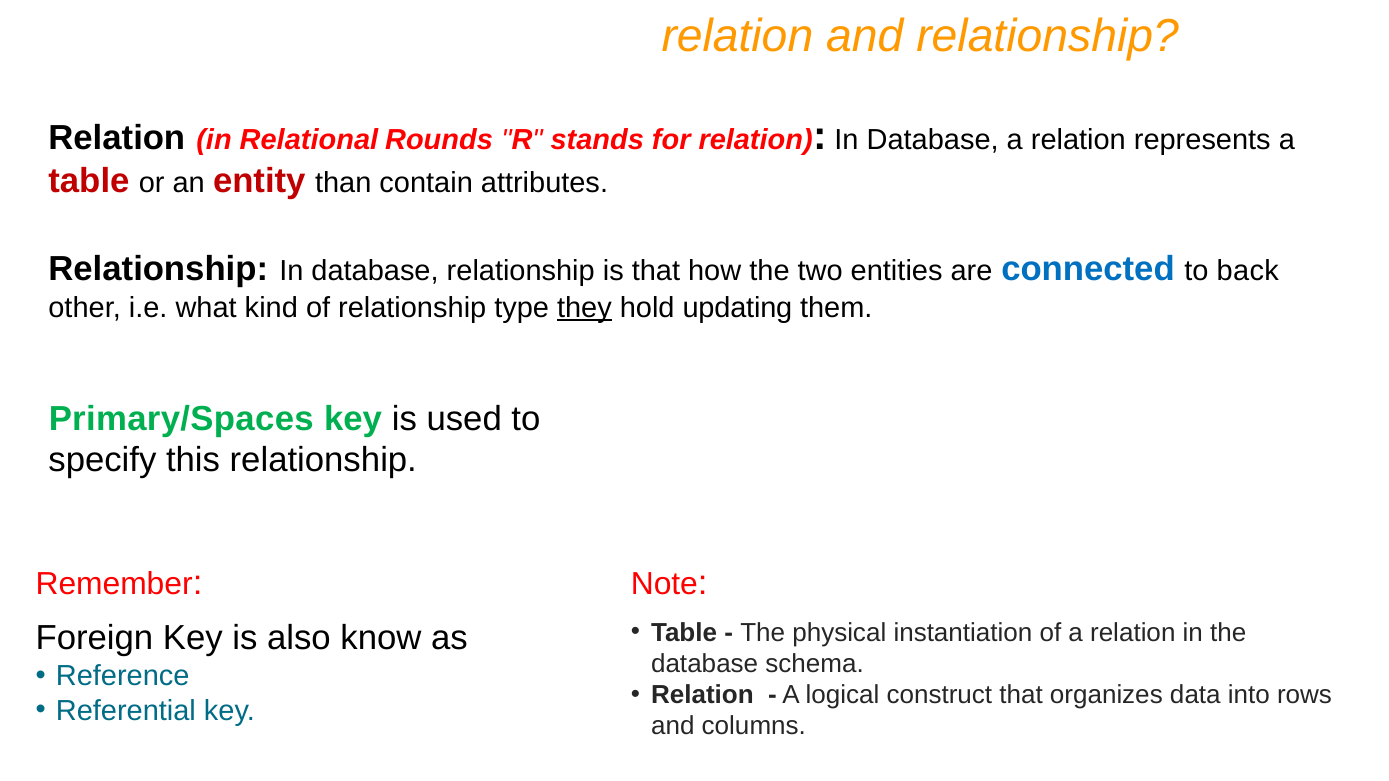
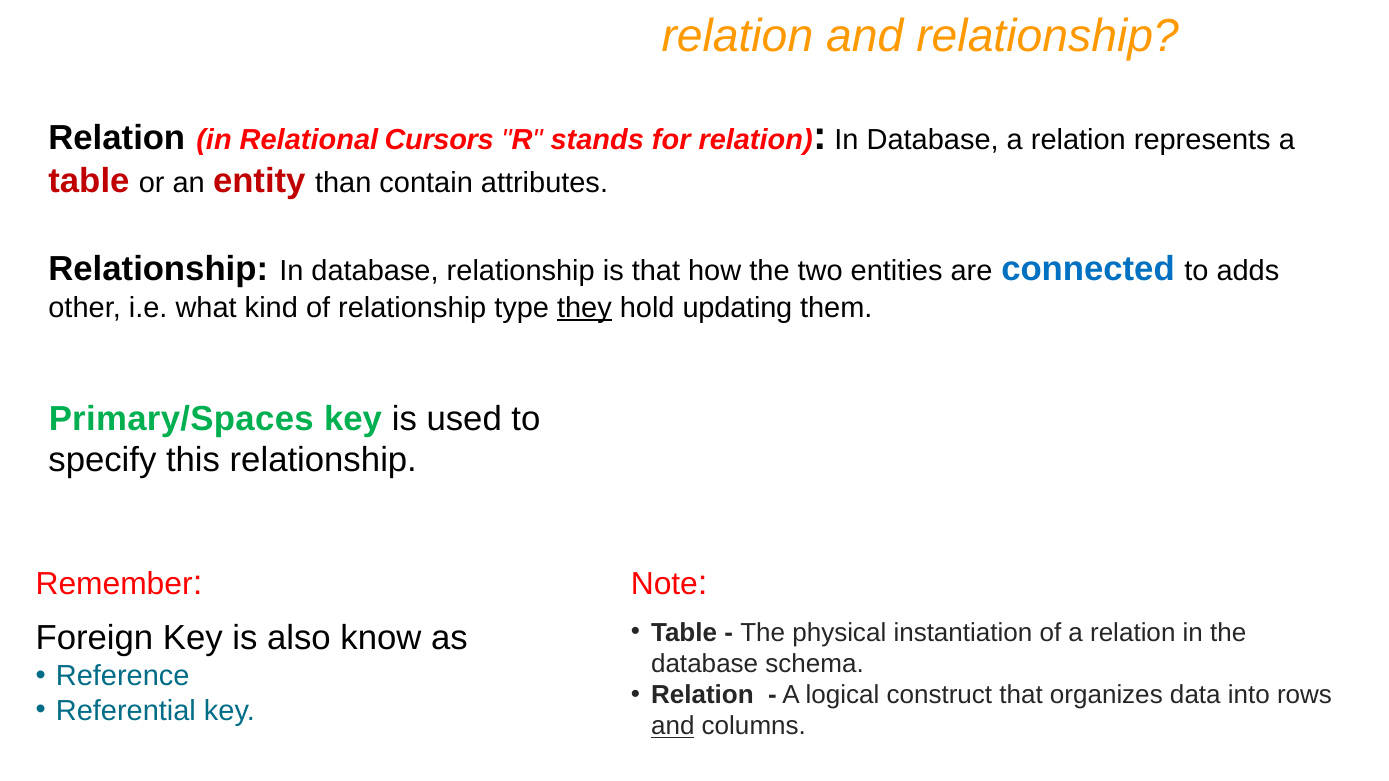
Rounds: Rounds -> Cursors
back: back -> adds
and at (673, 727) underline: none -> present
